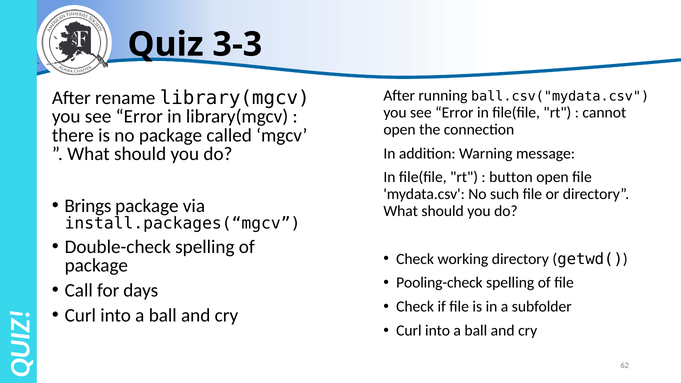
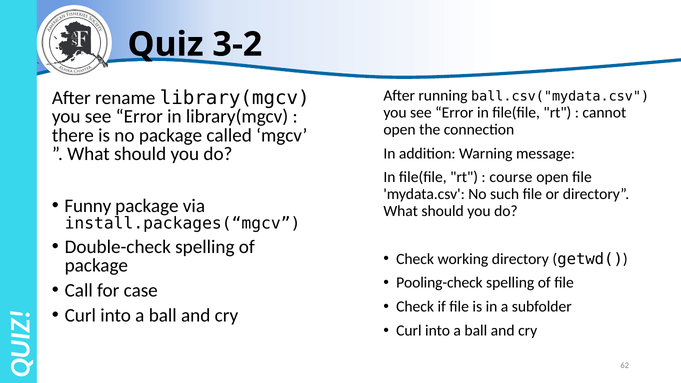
3-3: 3-3 -> 3-2
button: button -> course
Brings: Brings -> Funny
days: days -> case
